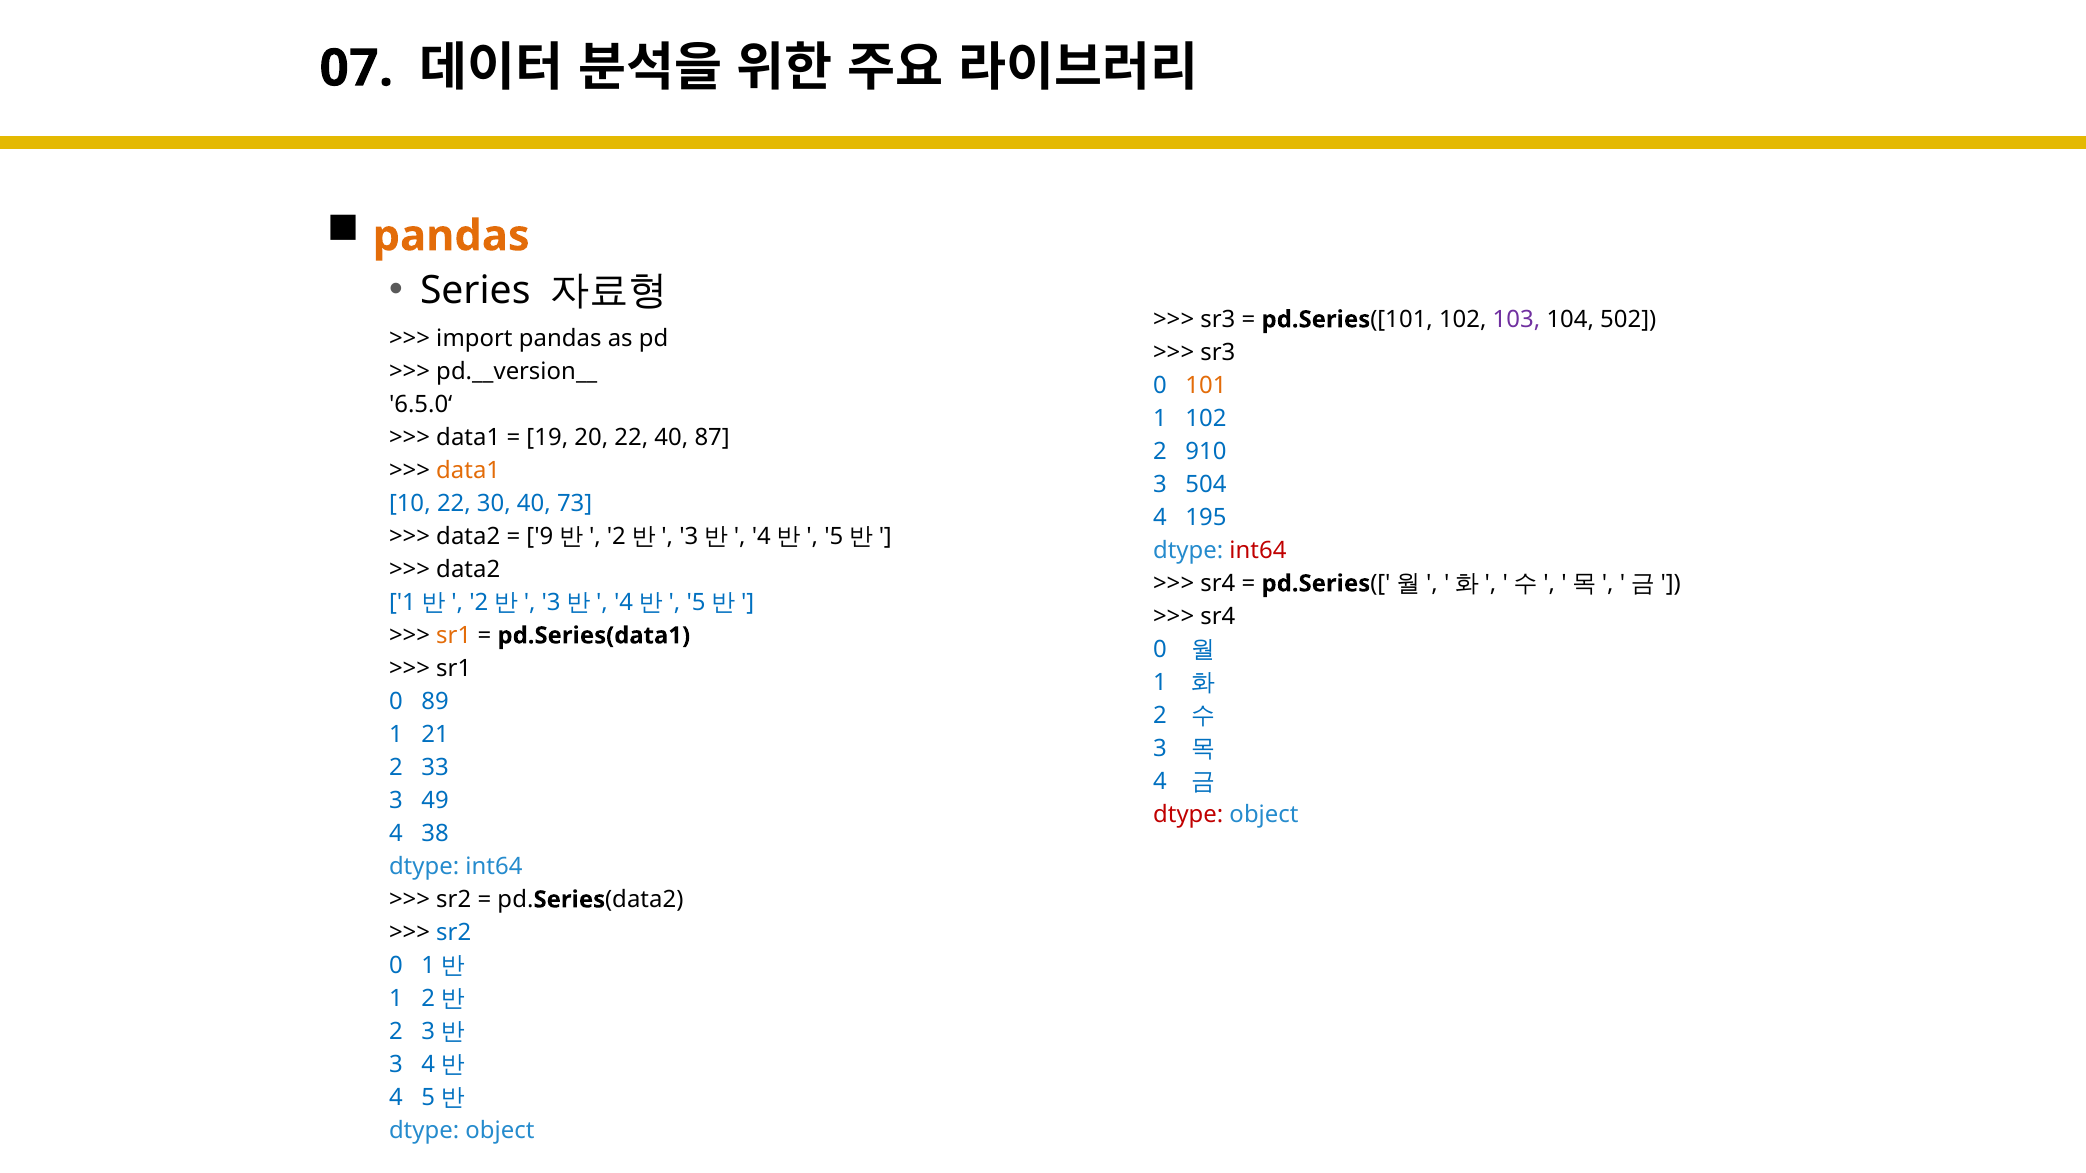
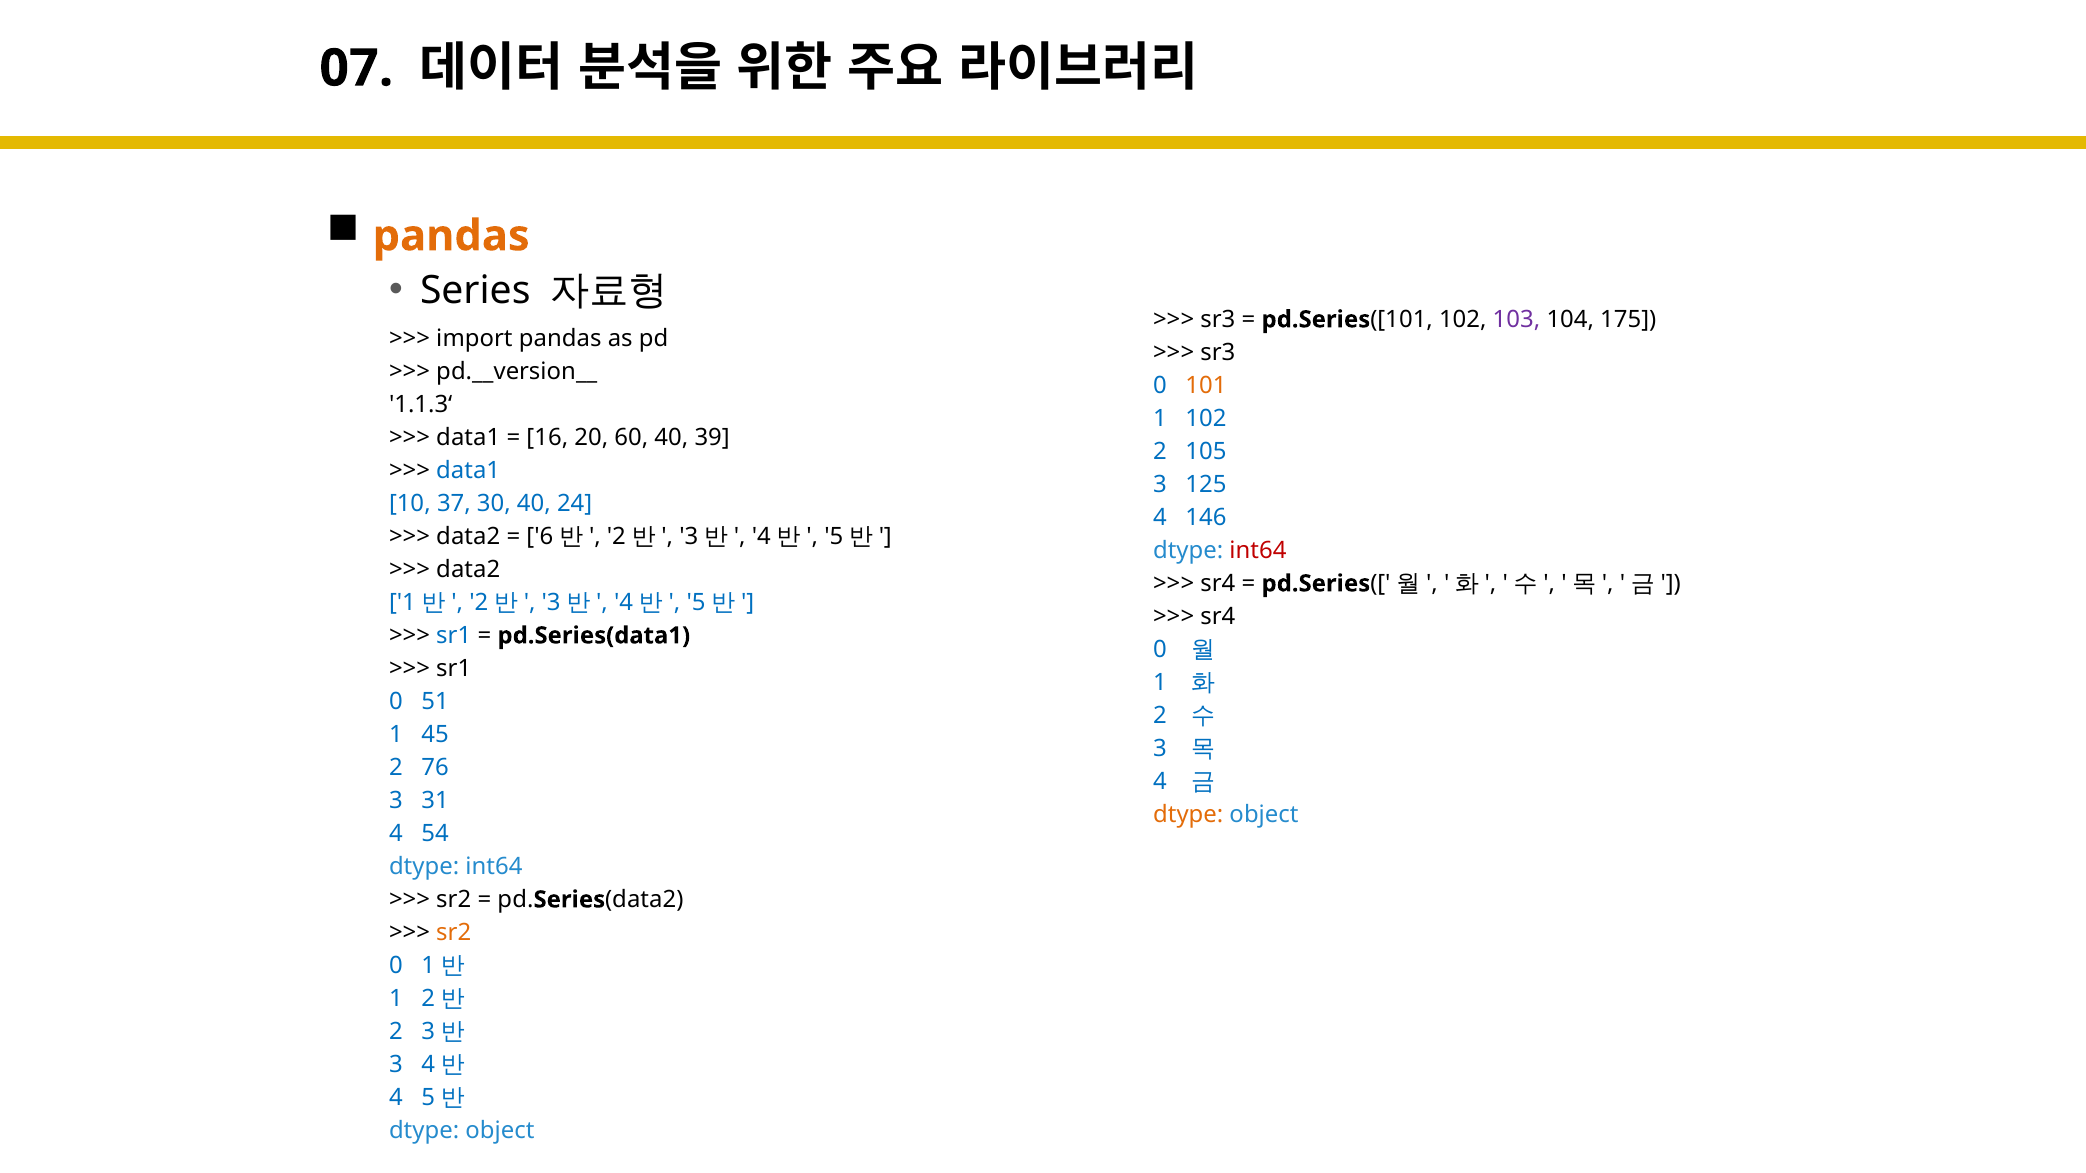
502: 502 -> 175
6.5.0‘: 6.5.0‘ -> 1.1.3‘
19: 19 -> 16
20 22: 22 -> 60
87: 87 -> 39
910: 910 -> 105
data1 at (468, 471) colour: orange -> blue
504: 504 -> 125
10 22: 22 -> 37
73: 73 -> 24
195: 195 -> 146
9: 9 -> 6
sr1 at (454, 636) colour: orange -> blue
89: 89 -> 51
21: 21 -> 45
33: 33 -> 76
49: 49 -> 31
dtype at (1188, 815) colour: red -> orange
38: 38 -> 54
sr2 at (454, 933) colour: blue -> orange
